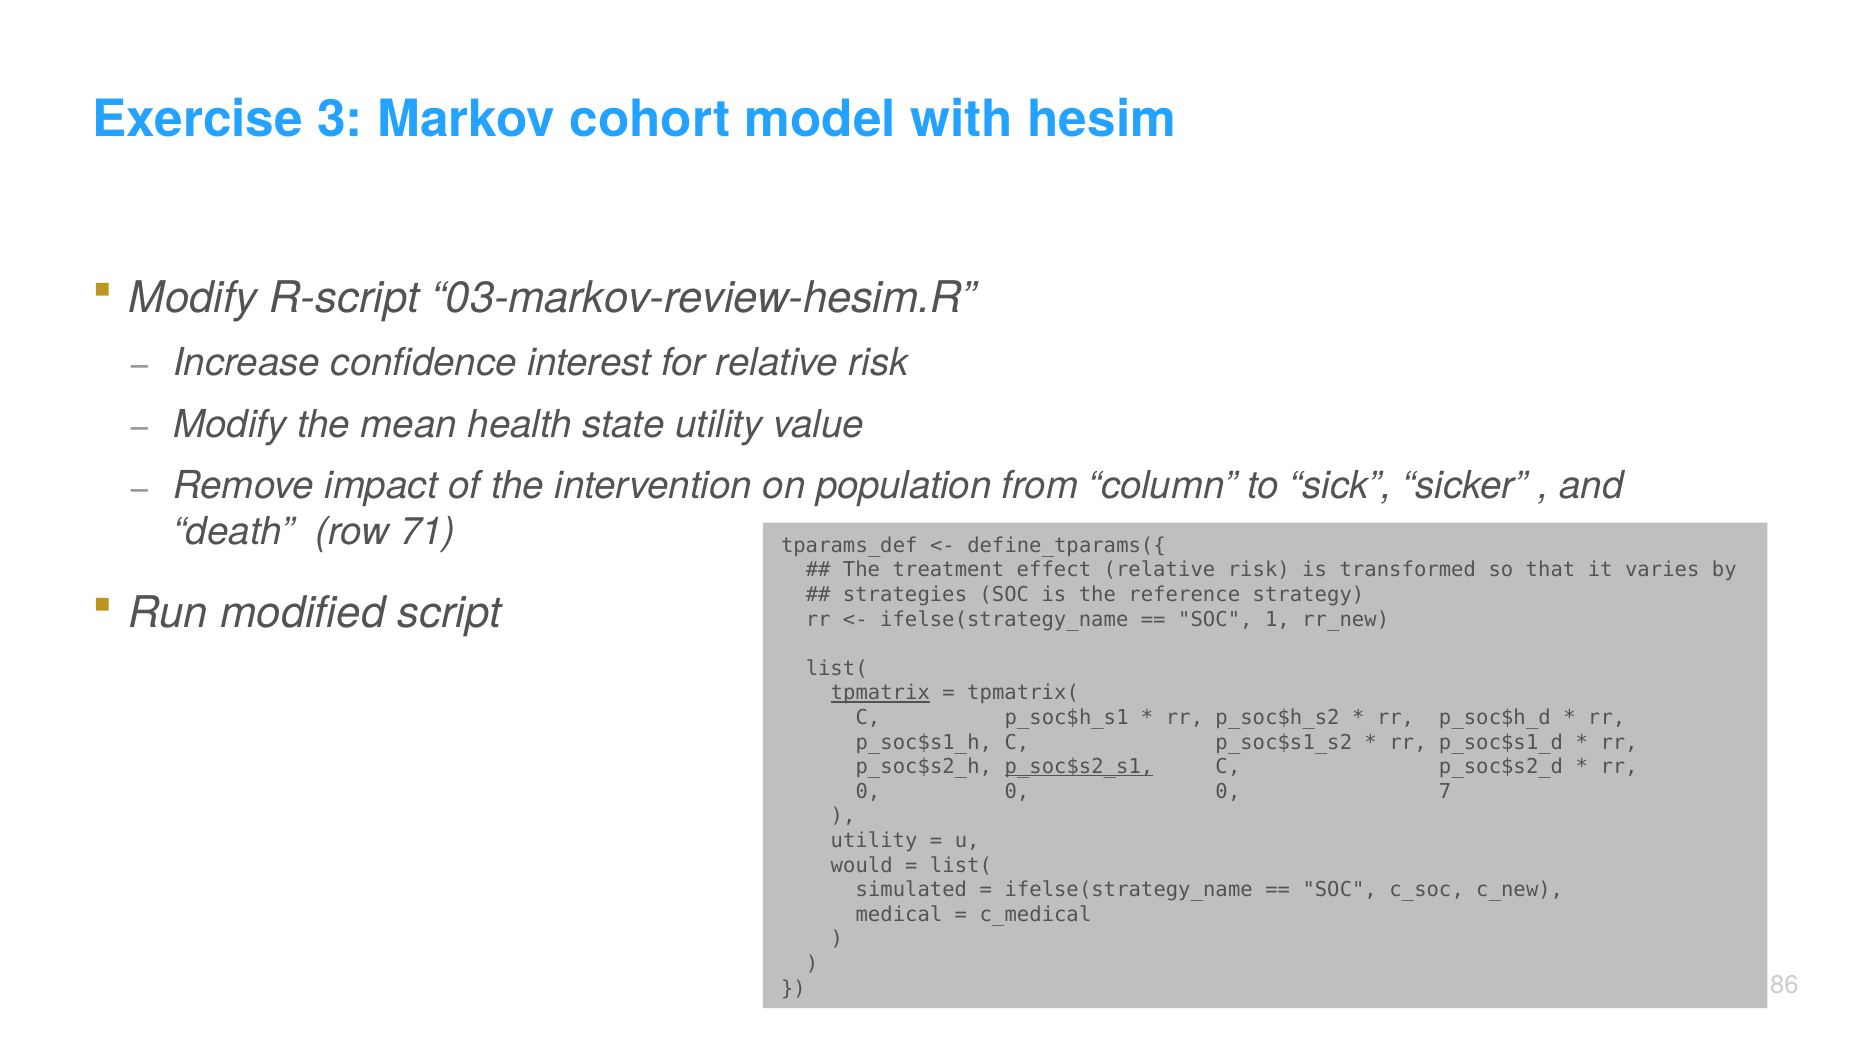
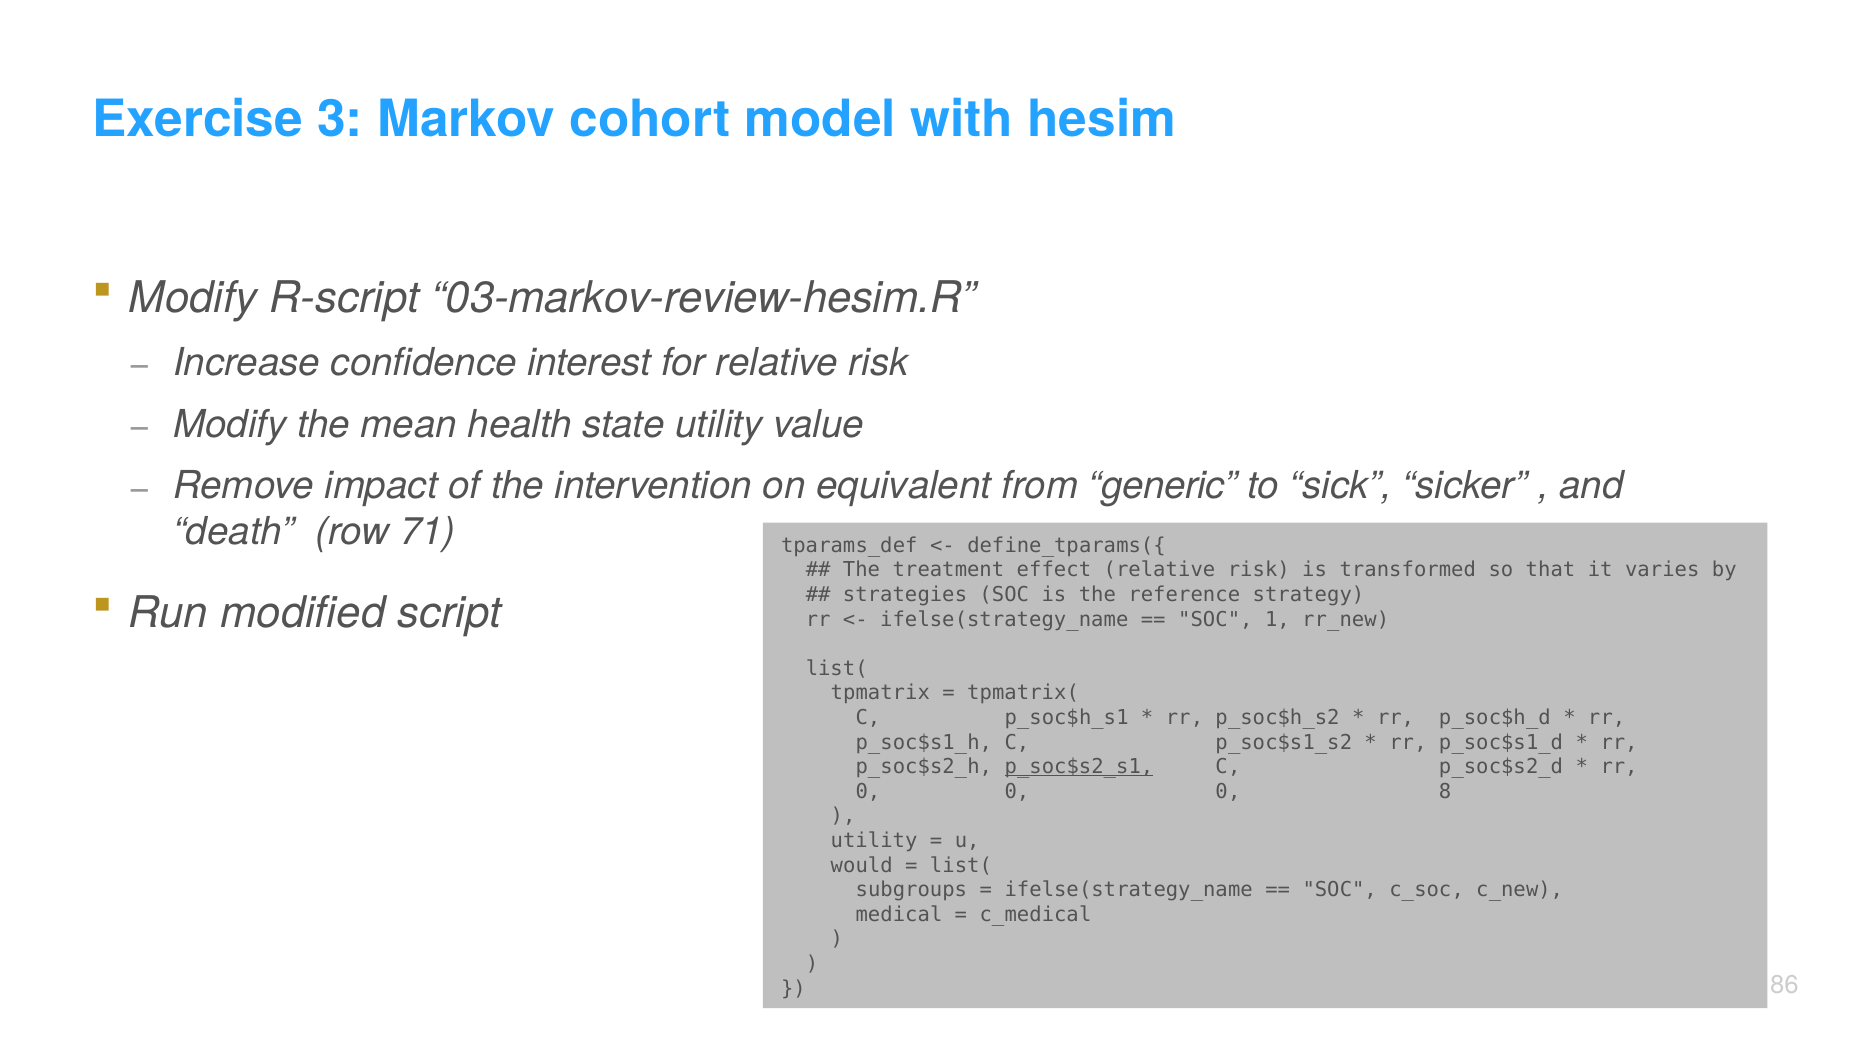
population: population -> equivalent
column: column -> generic
tpmatrix underline: present -> none
7: 7 -> 8
simulated: simulated -> subgroups
